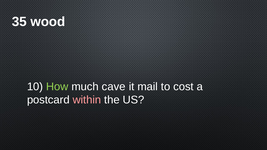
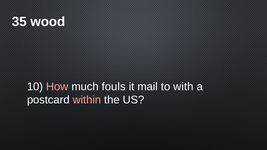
How colour: light green -> pink
cave: cave -> fouls
cost: cost -> with
